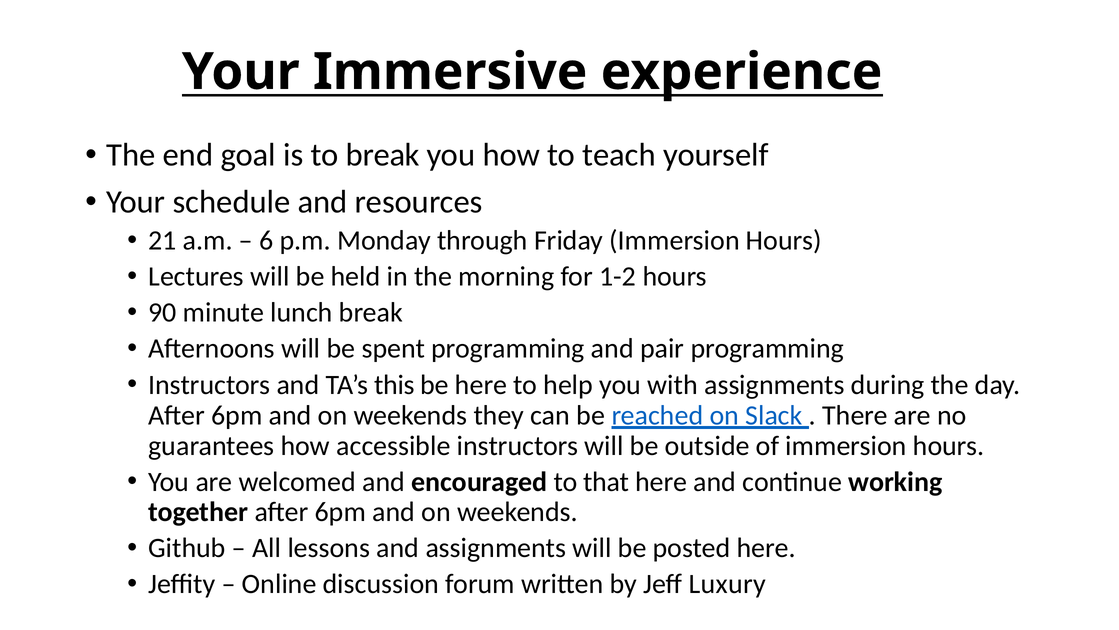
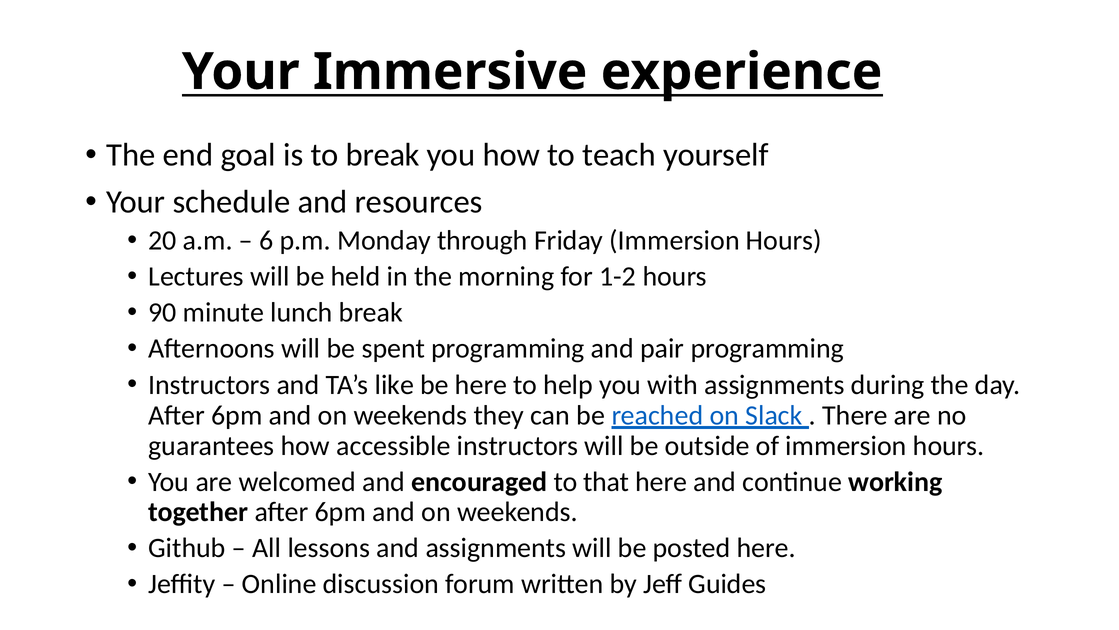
21: 21 -> 20
this: this -> like
Luxury: Luxury -> Guides
